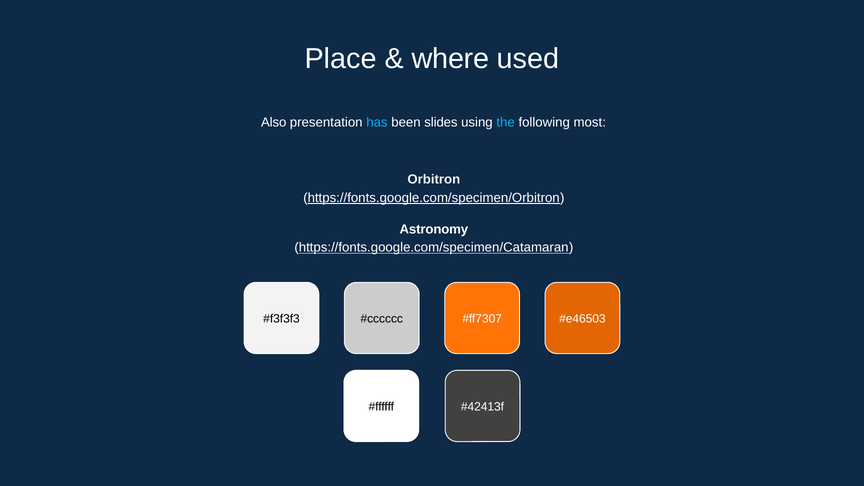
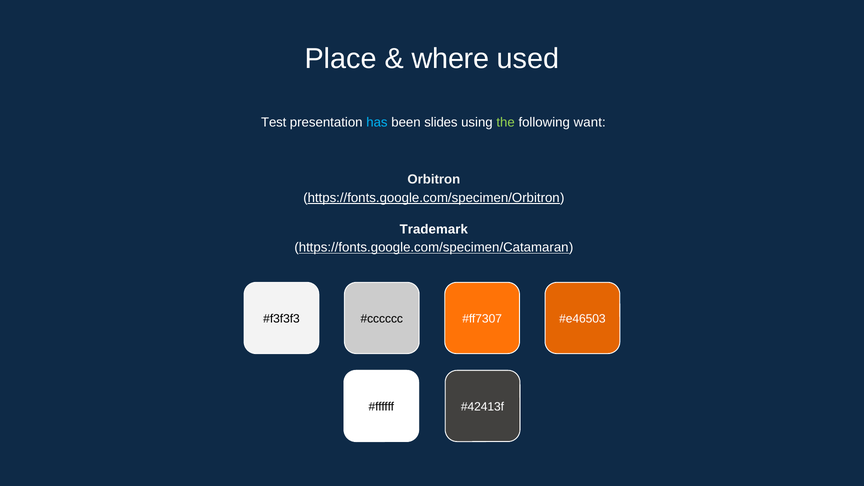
Also: Also -> Test
the colour: light blue -> light green
most: most -> want
Astronomy: Astronomy -> Trademark
